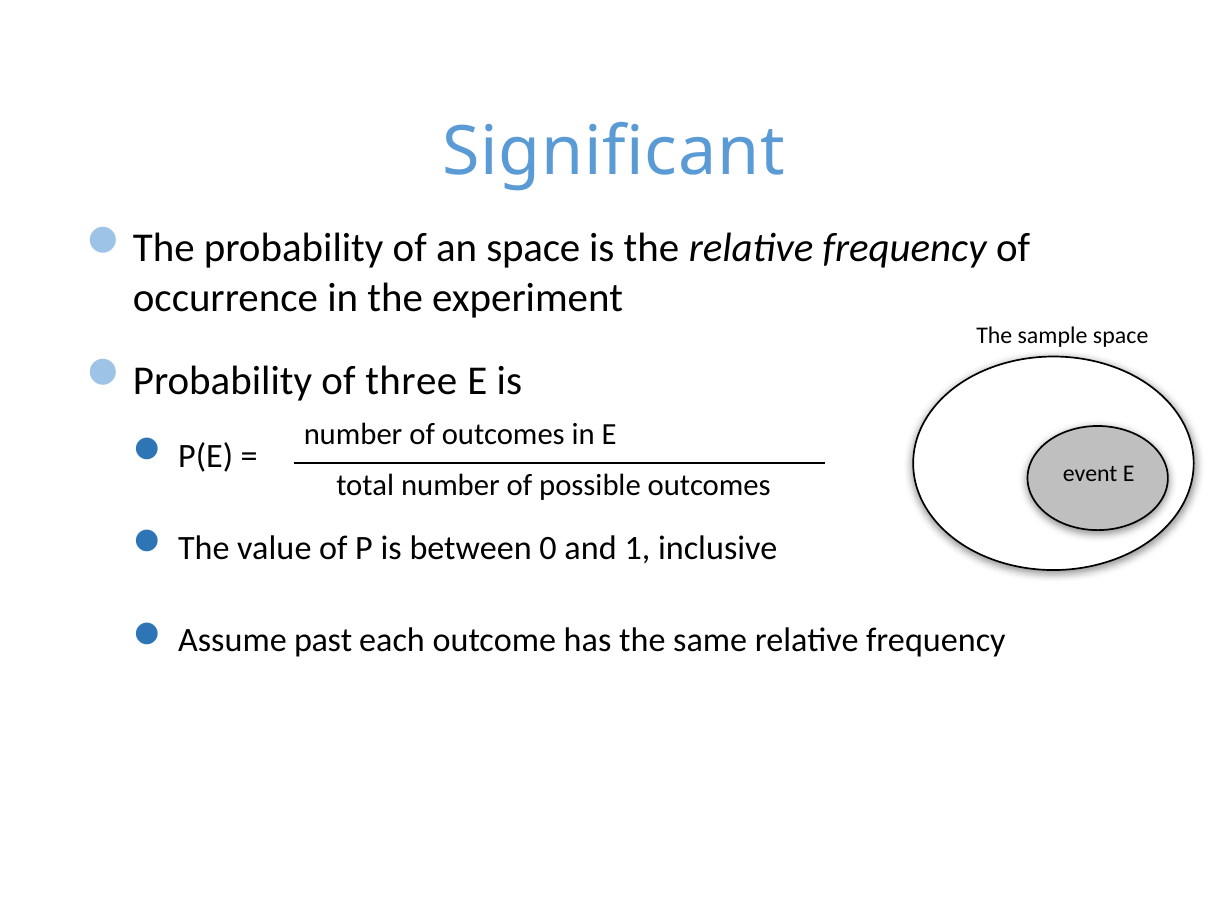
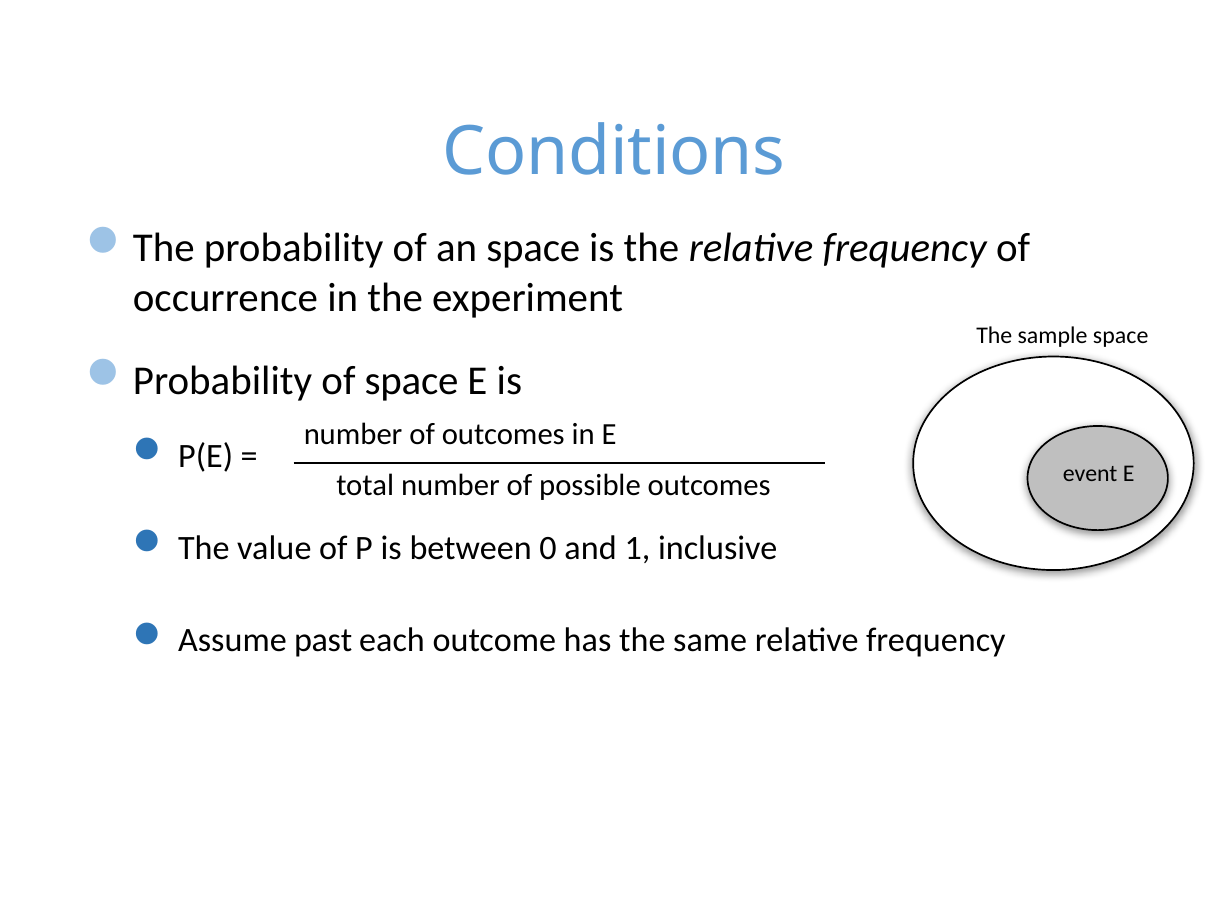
Significant: Significant -> Conditions
of three: three -> space
